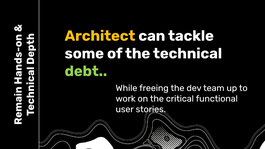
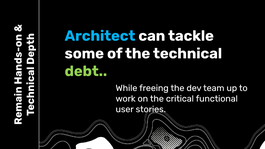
Architect colour: yellow -> light blue
